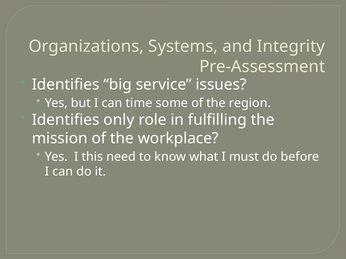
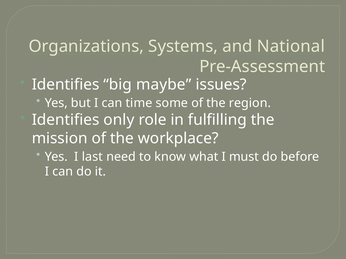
Integrity: Integrity -> National
service: service -> maybe
this: this -> last
